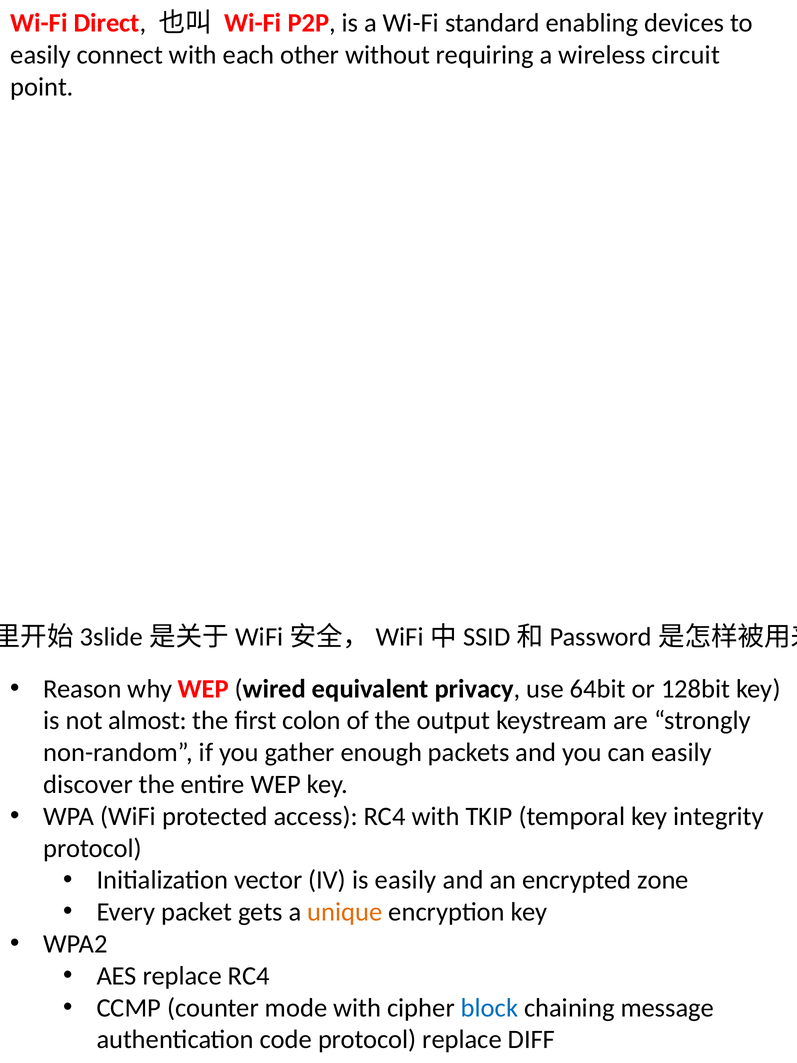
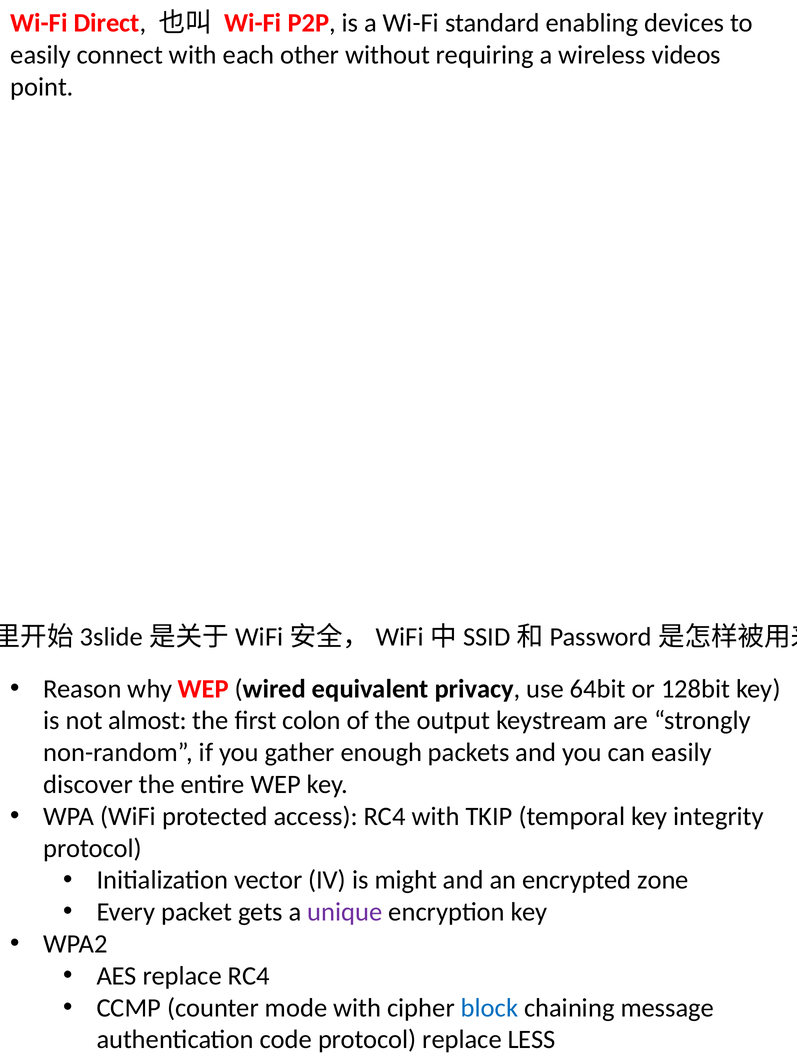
circuit: circuit -> videos
is easily: easily -> might
unique colour: orange -> purple
DIFF: DIFF -> LESS
